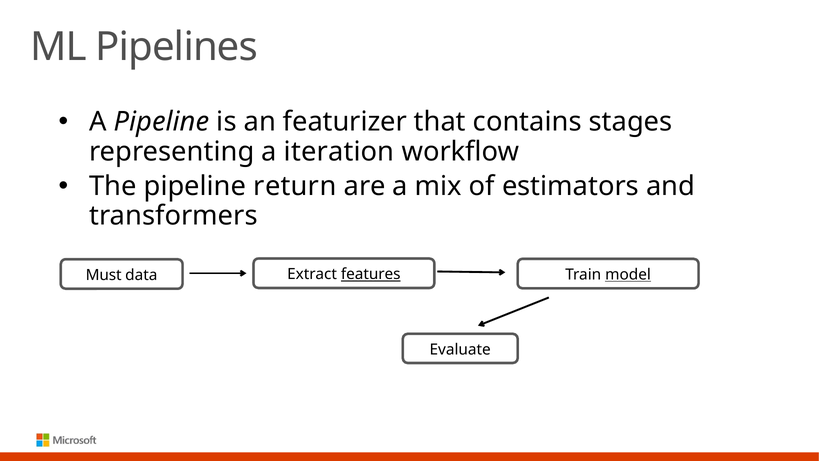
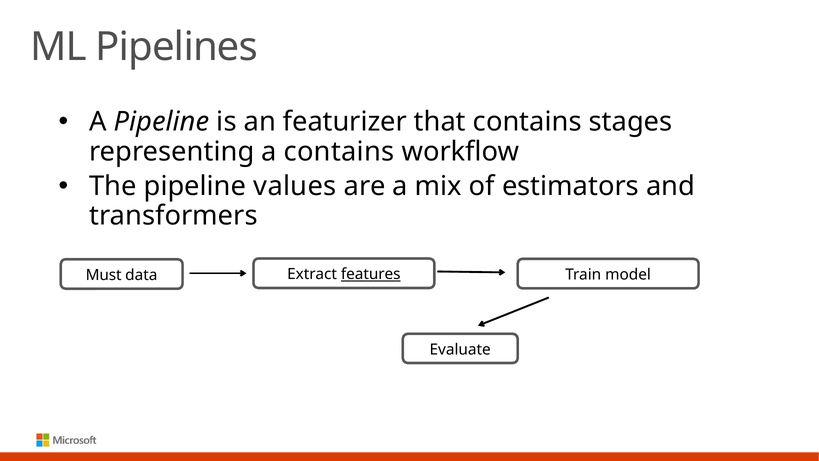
a iteration: iteration -> contains
return: return -> values
model underline: present -> none
